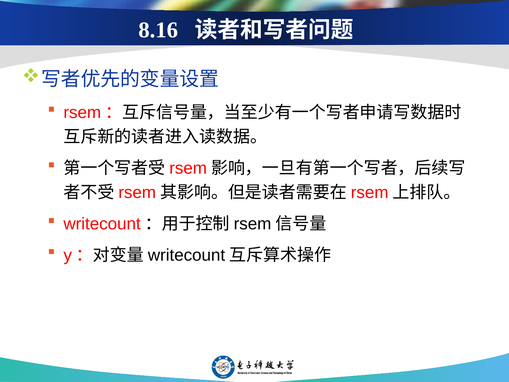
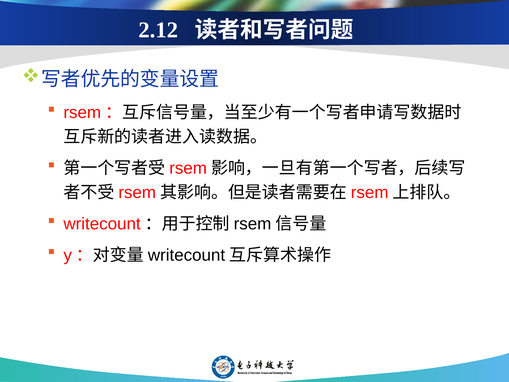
8.16: 8.16 -> 2.12
